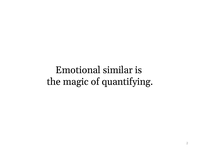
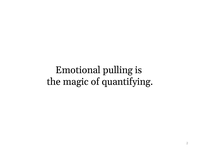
similar: similar -> pulling
